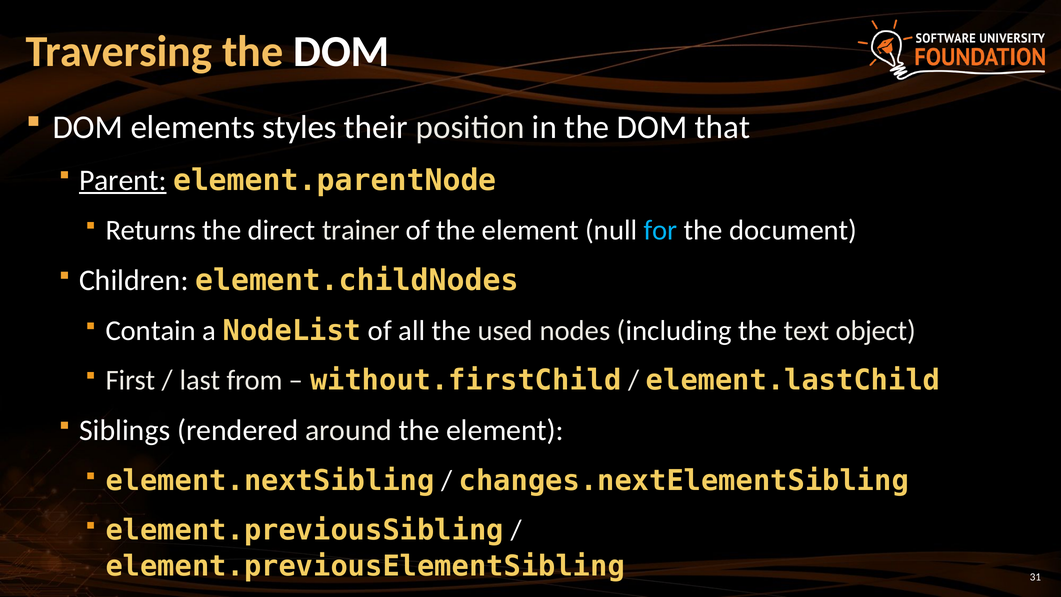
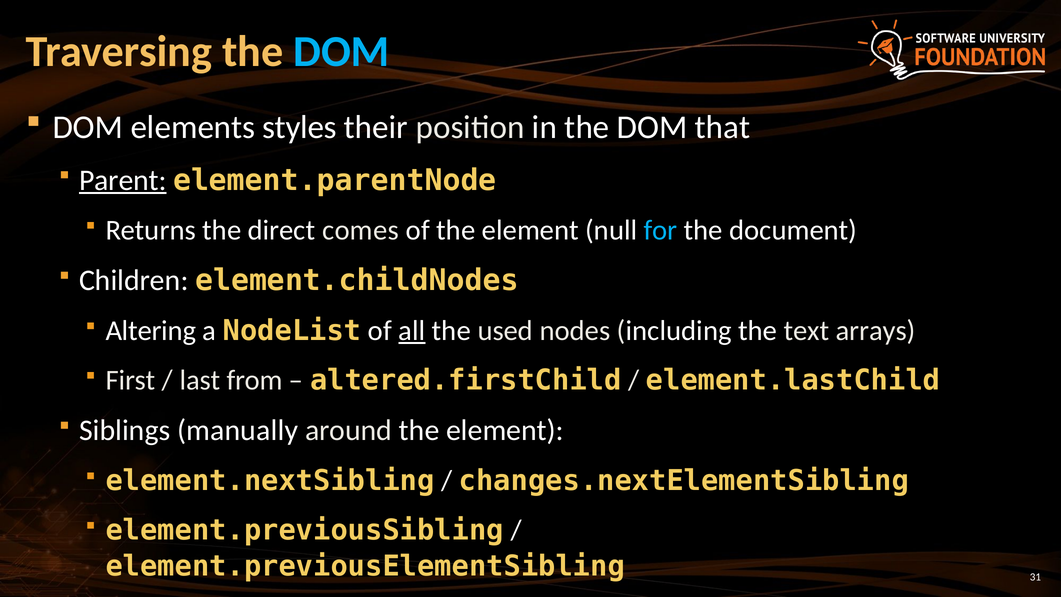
DOM at (341, 52) colour: white -> light blue
trainer: trainer -> comes
Contain: Contain -> Altering
all underline: none -> present
object: object -> arrays
without.firstChild: without.firstChild -> altered.firstChild
rendered: rendered -> manually
